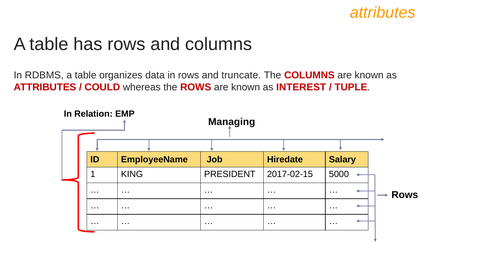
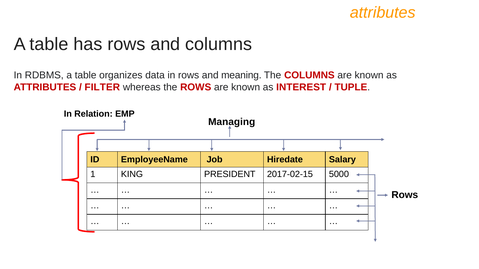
truncate: truncate -> meaning
COULD: COULD -> FILTER
